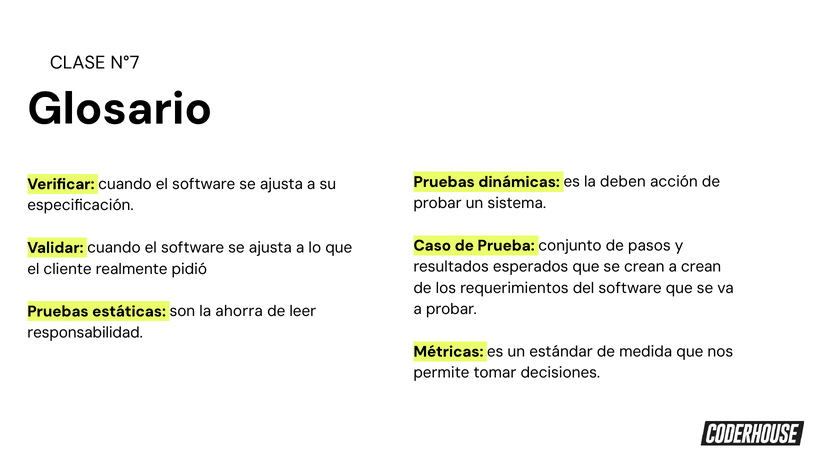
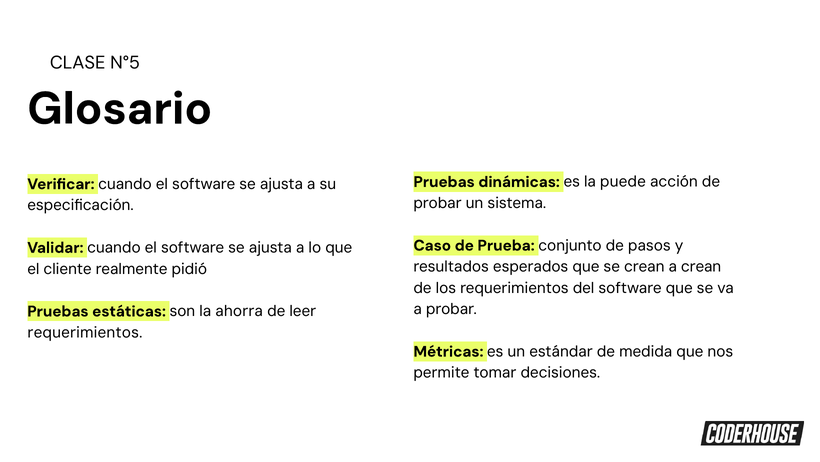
N°7: N°7 -> N°5
deben: deben -> puede
responsabilidad at (85, 332): responsabilidad -> requerimientos
